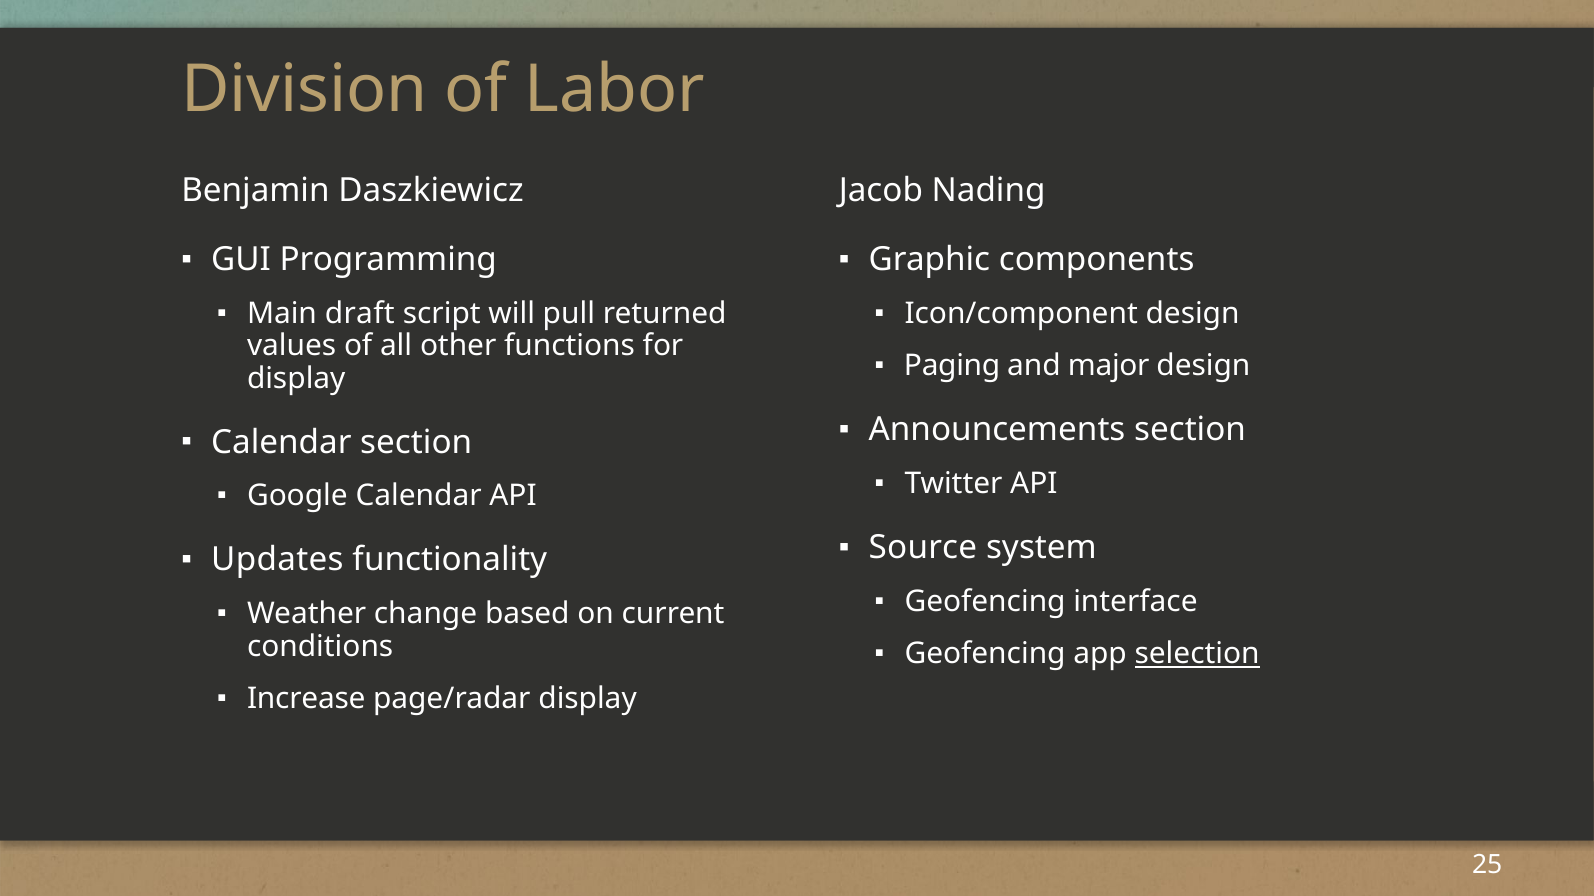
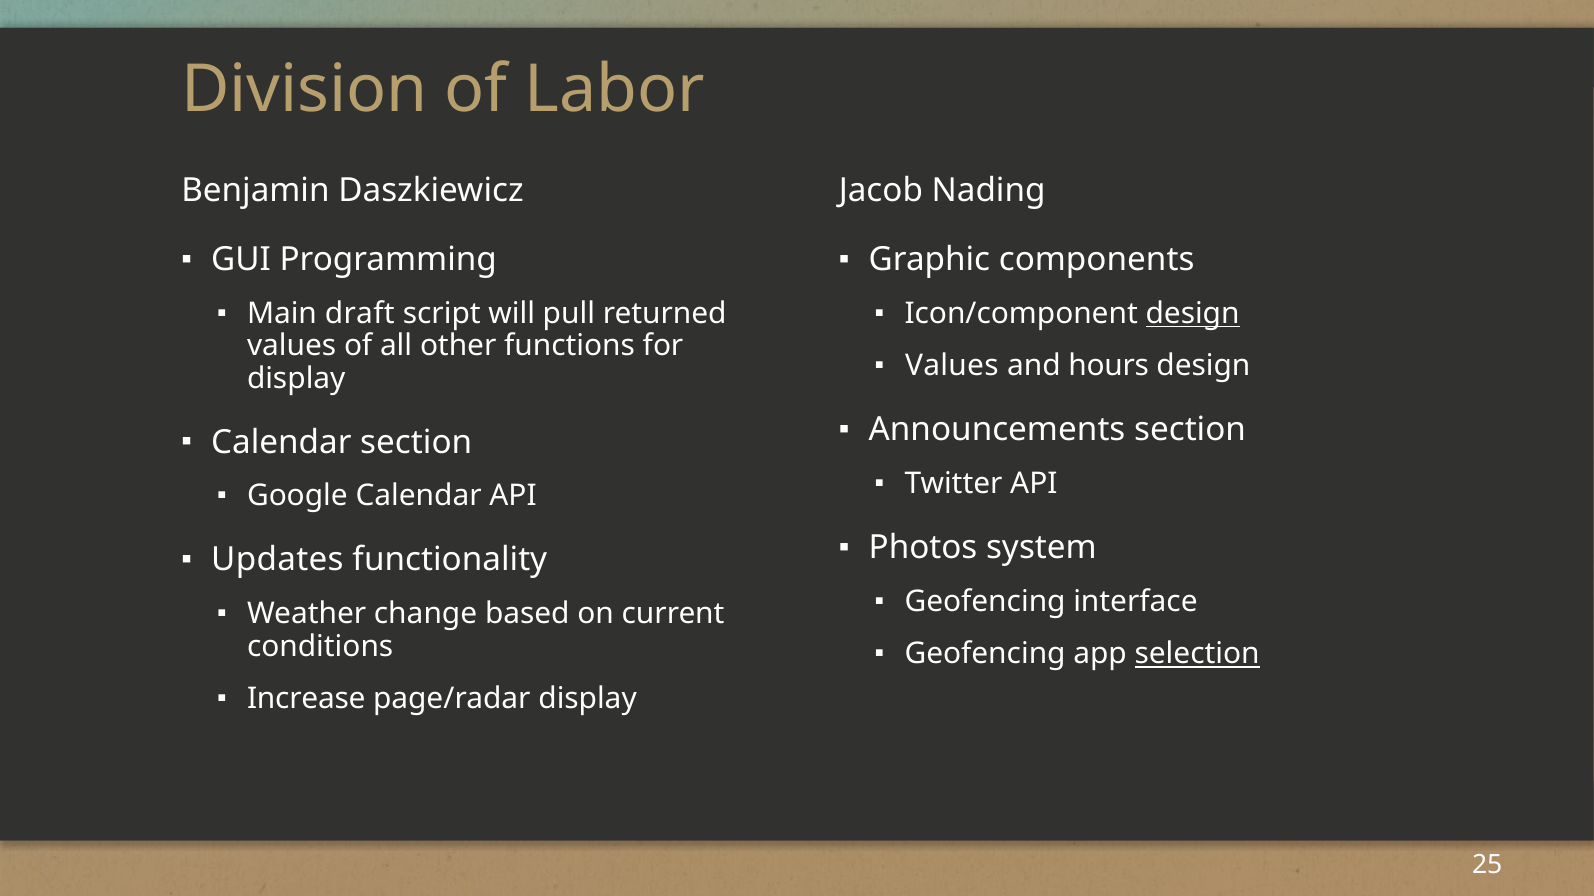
design at (1193, 314) underline: none -> present
Paging at (952, 366): Paging -> Values
major: major -> hours
Source: Source -> Photos
